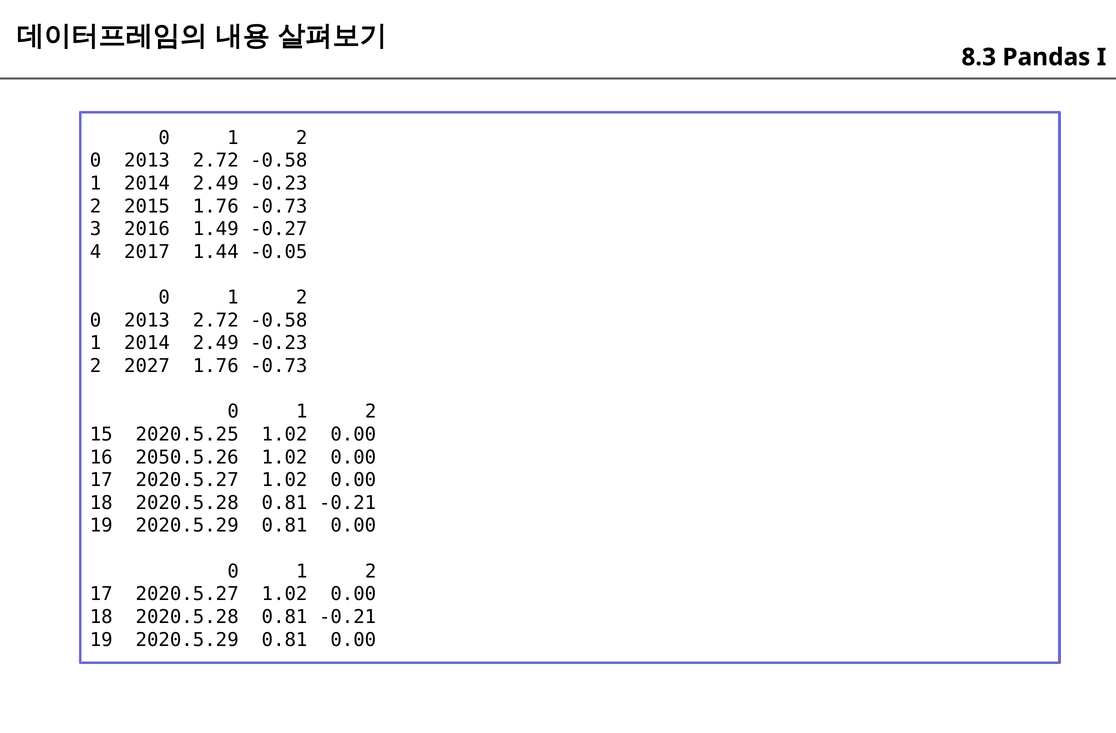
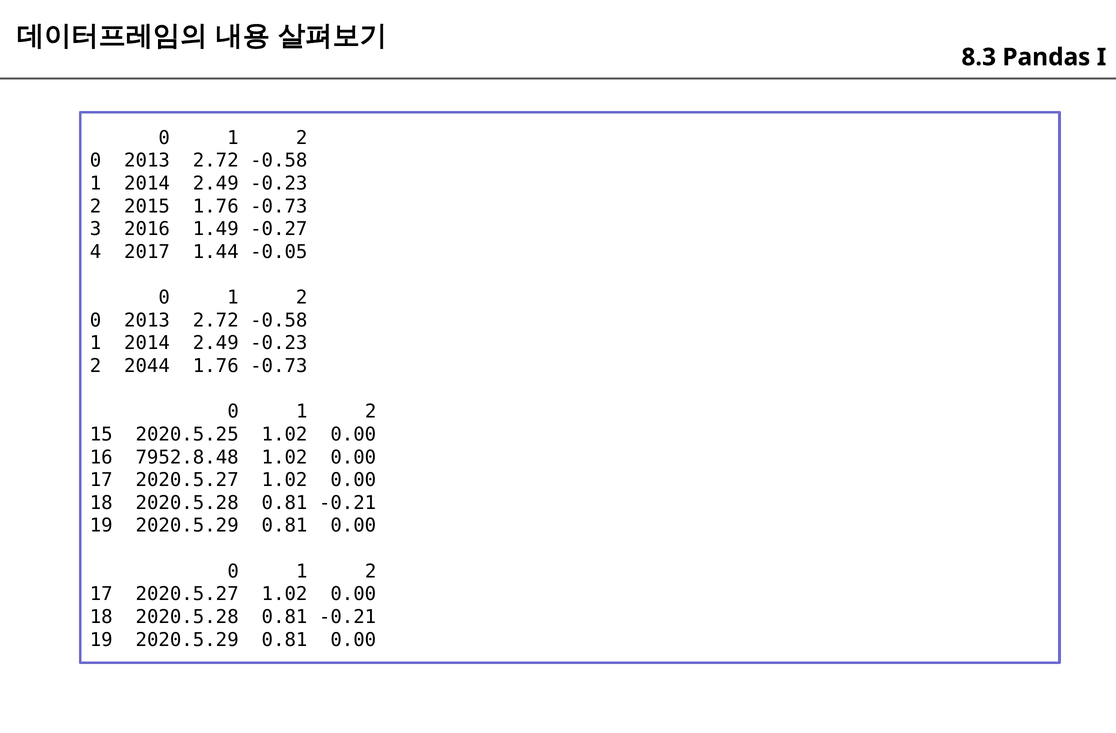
2027: 2027 -> 2044
2050.5.26: 2050.5.26 -> 7952.8.48
